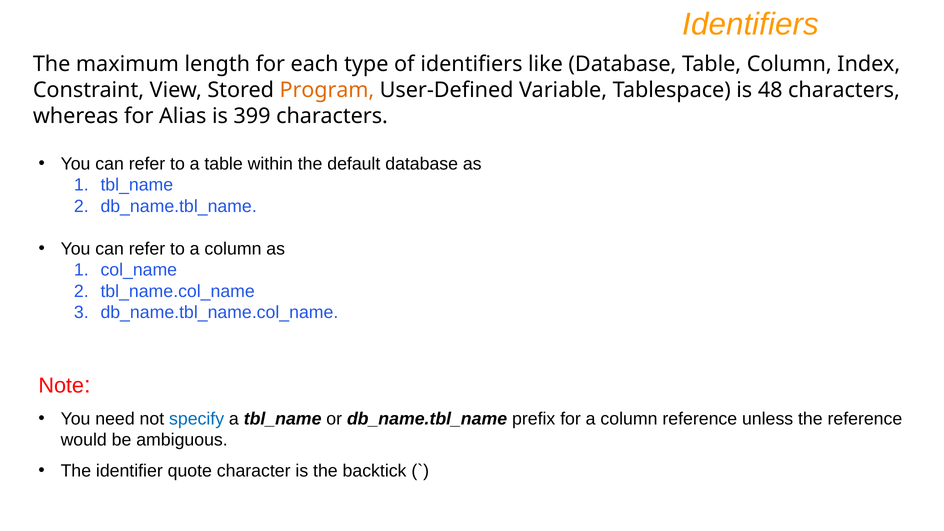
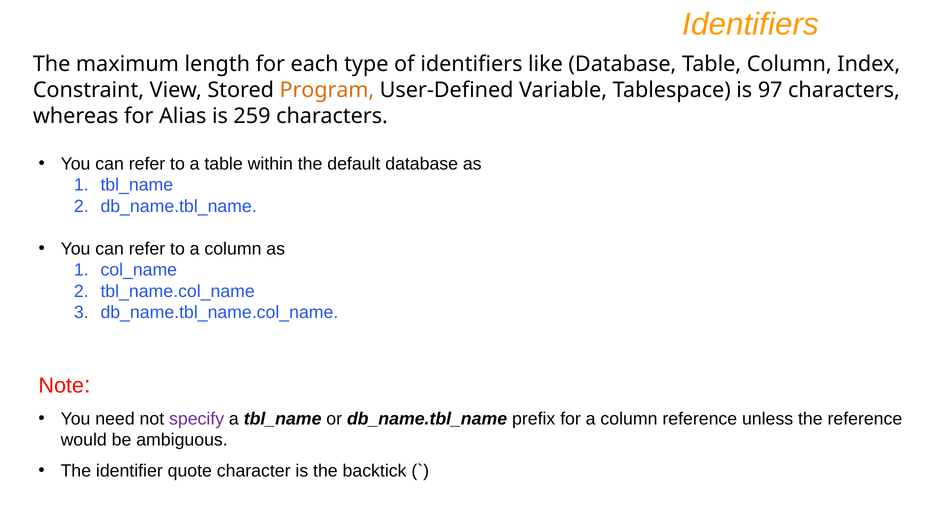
48: 48 -> 97
399: 399 -> 259
specify colour: blue -> purple
